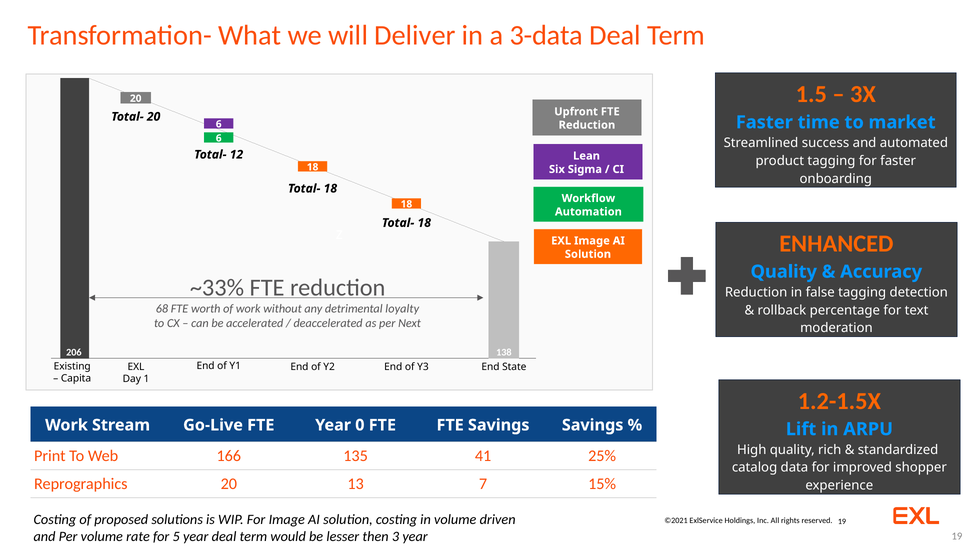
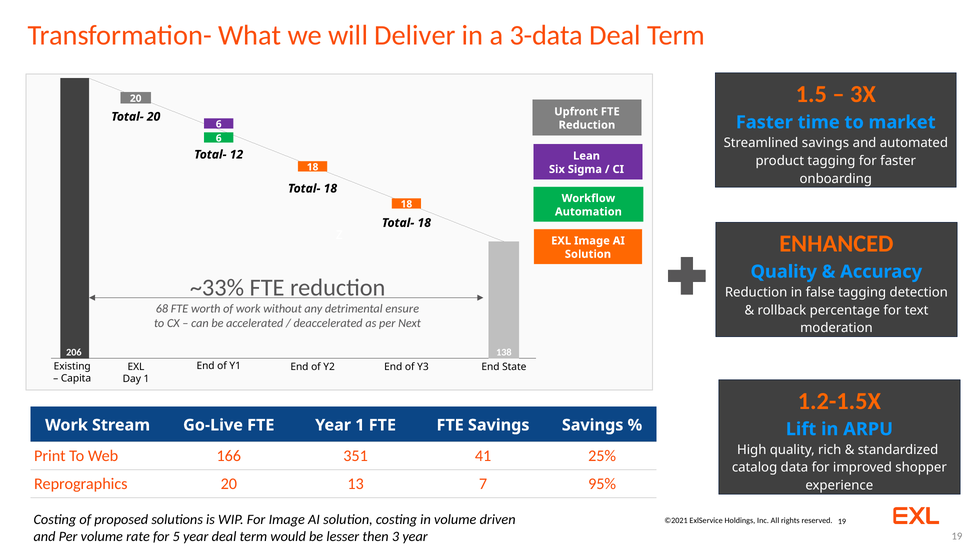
Streamlined success: success -> savings
loyalty: loyalty -> ensure
Year 0: 0 -> 1
135: 135 -> 351
15%: 15% -> 95%
